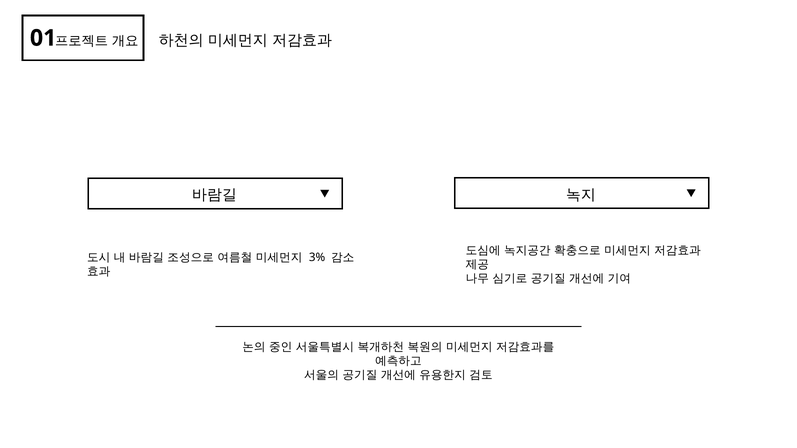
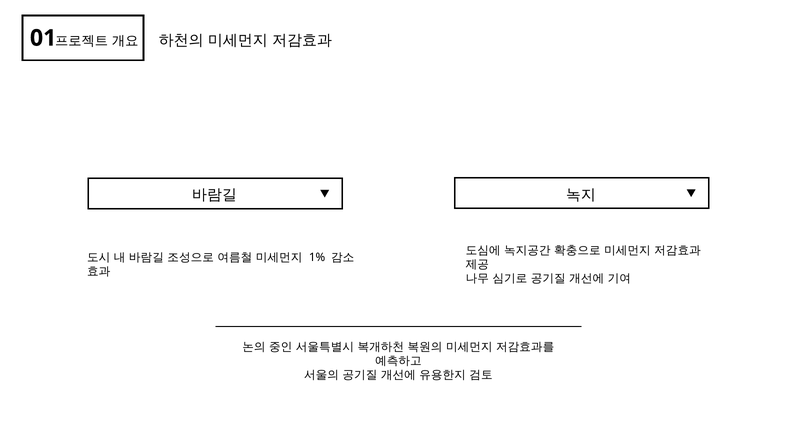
3%: 3% -> 1%
